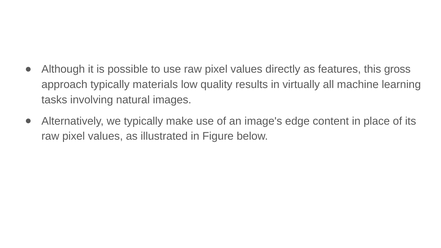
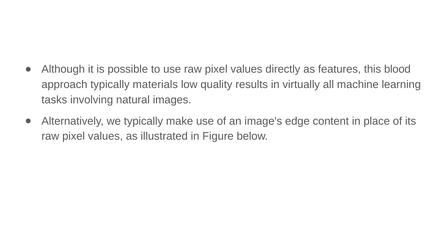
gross: gross -> blood
